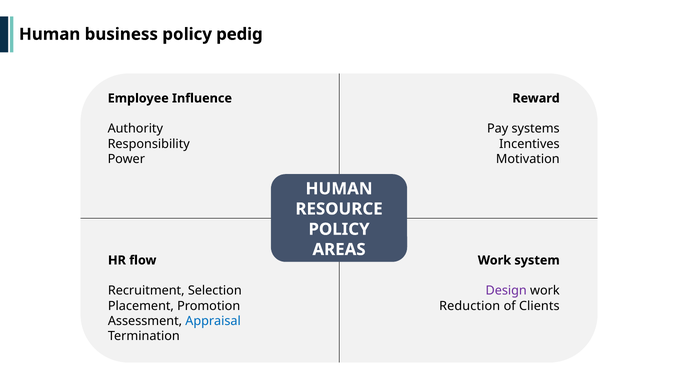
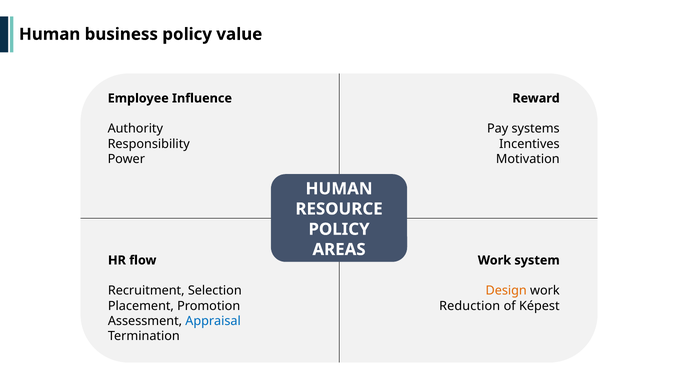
pedig: pedig -> value
Design colour: purple -> orange
Clients: Clients -> Képest
